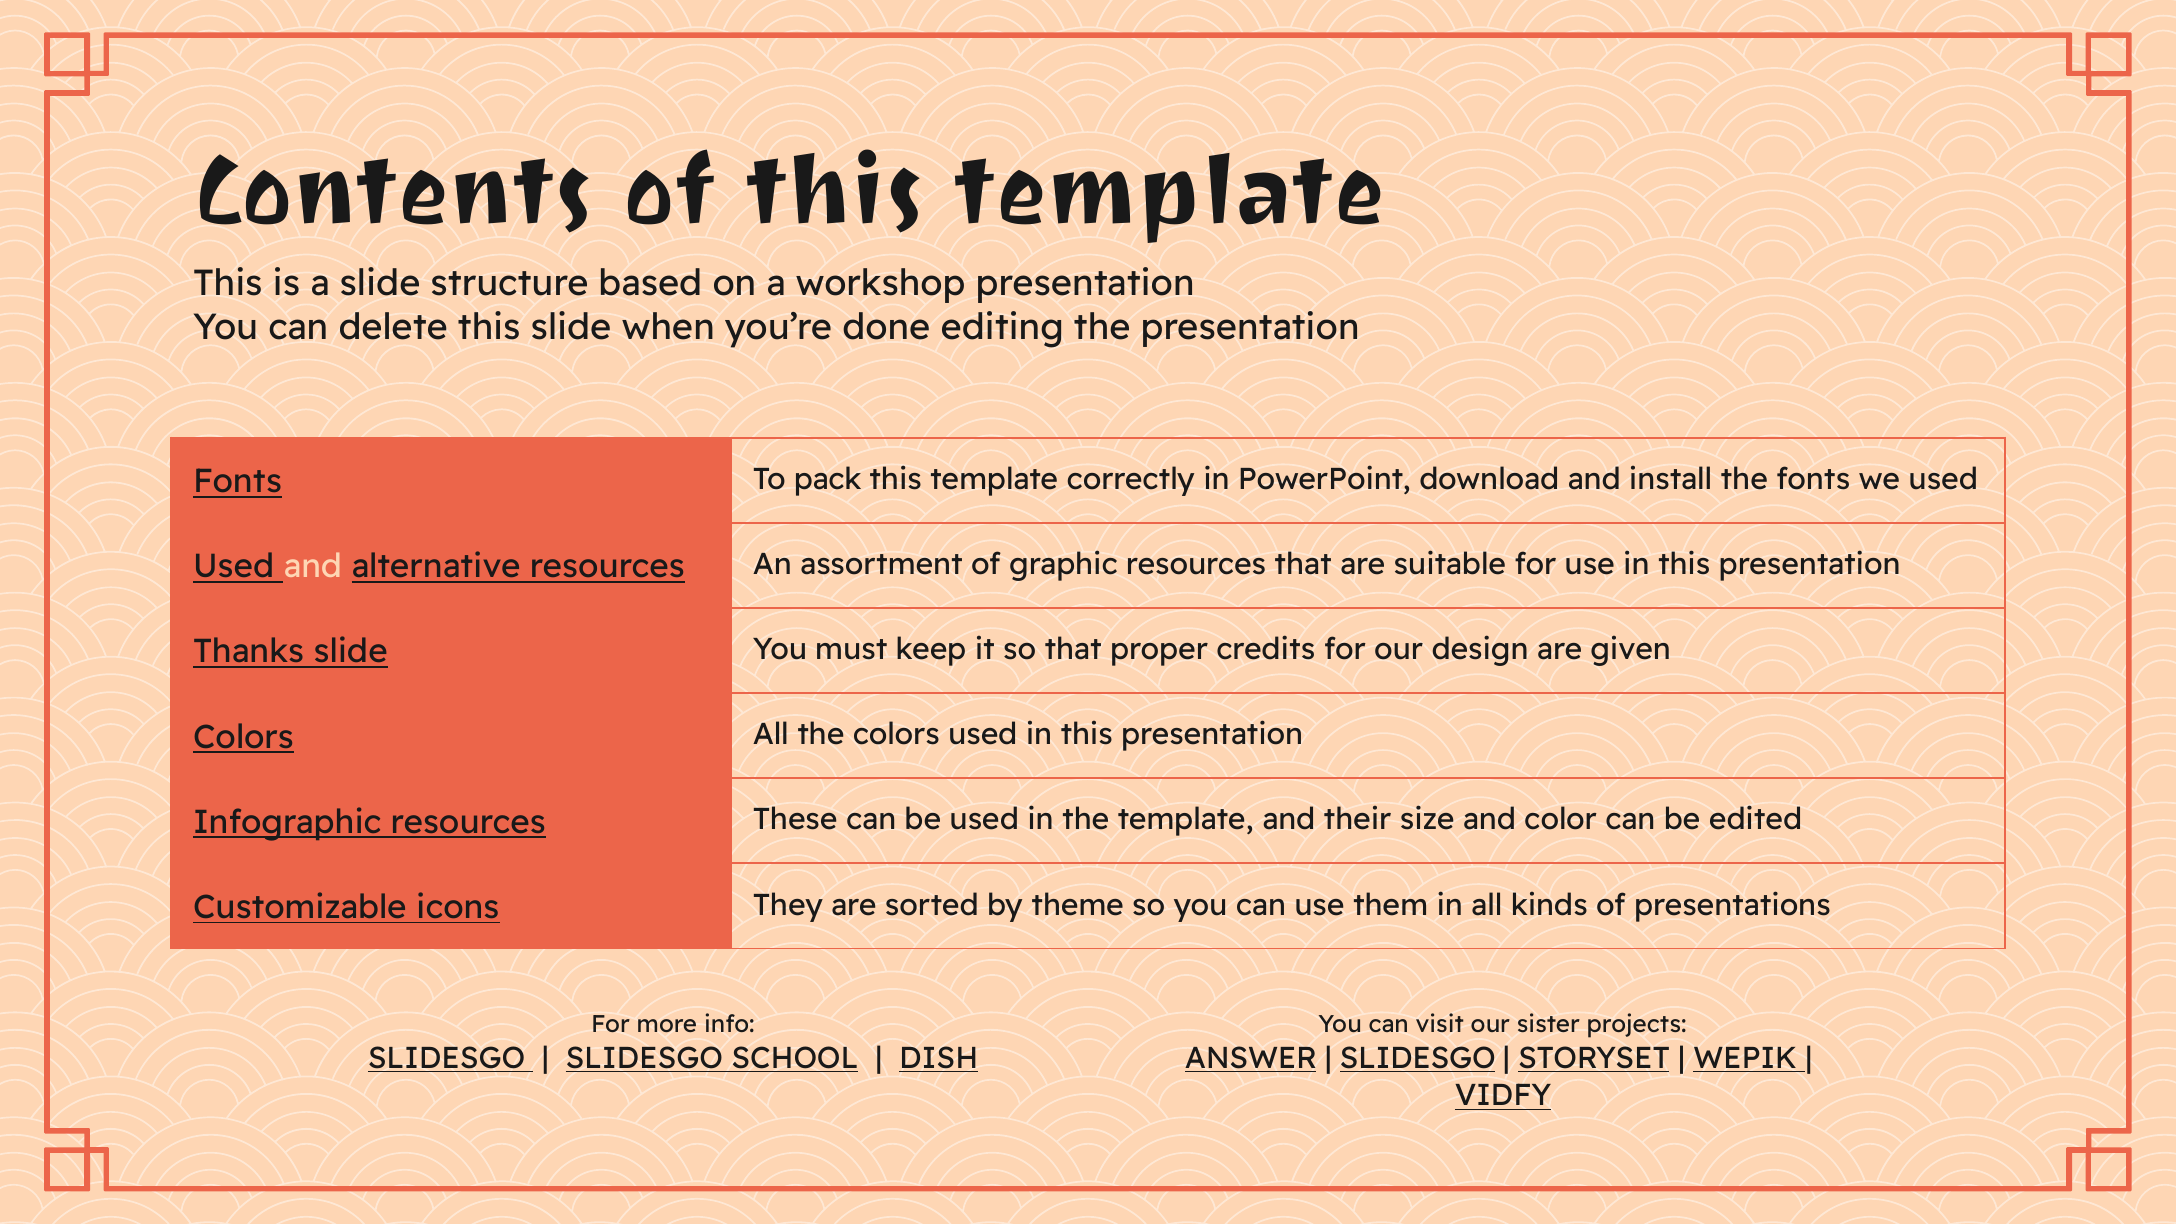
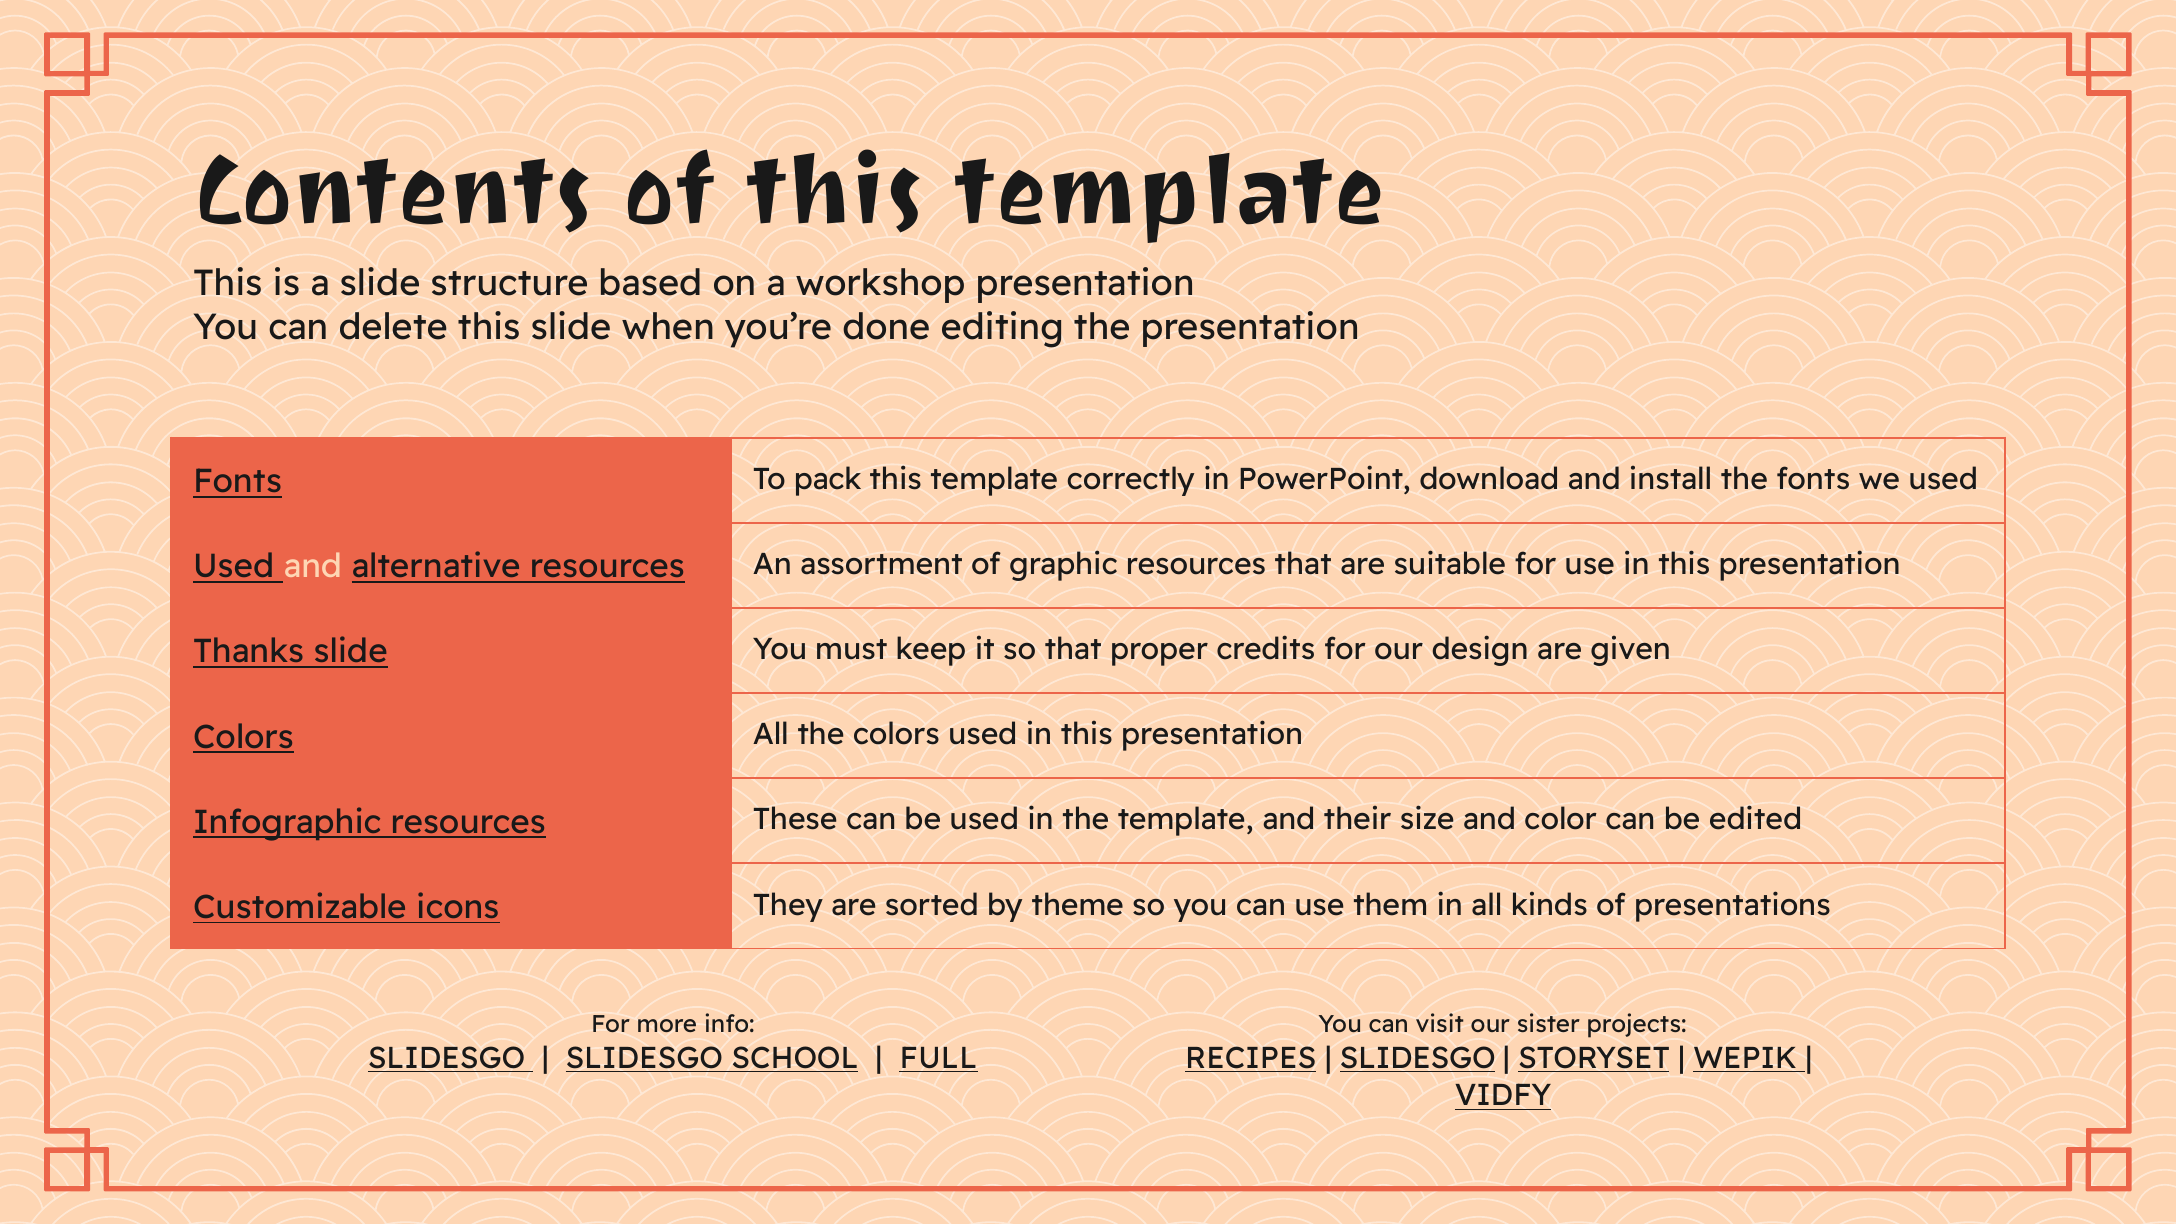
DISH: DISH -> FULL
ANSWER: ANSWER -> RECIPES
